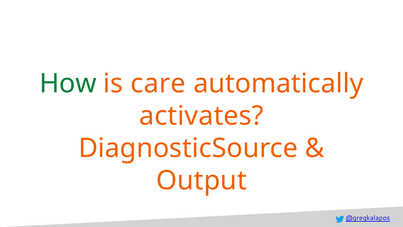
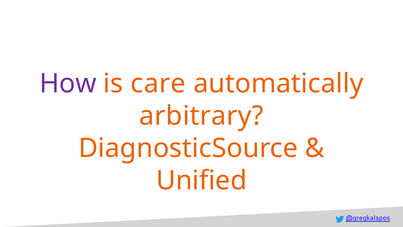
How colour: green -> purple
activates: activates -> arbitrary
Output: Output -> Unified
